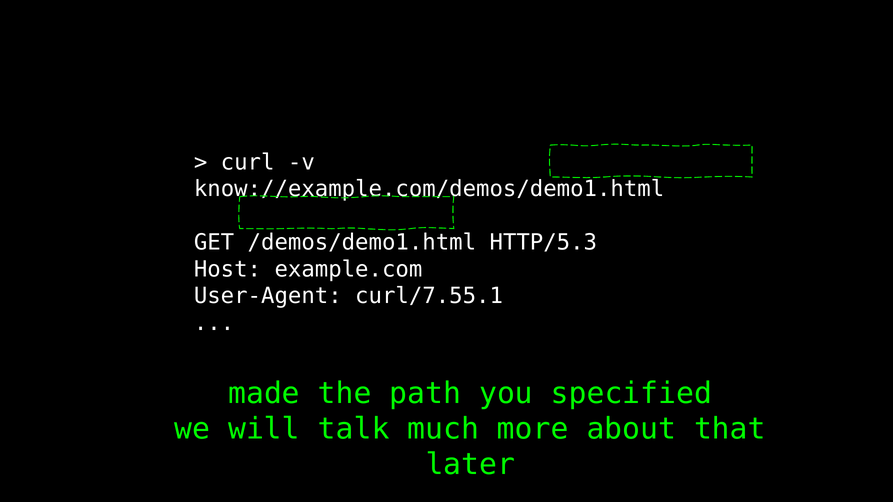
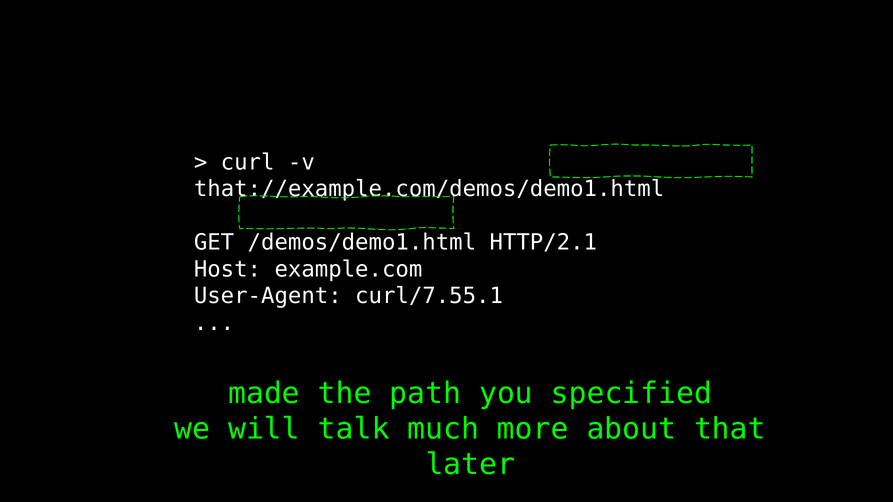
know://example.com/demos/demo1.html: know://example.com/demos/demo1.html -> that://example.com/demos/demo1.html
HTTP/5.3: HTTP/5.3 -> HTTP/2.1
